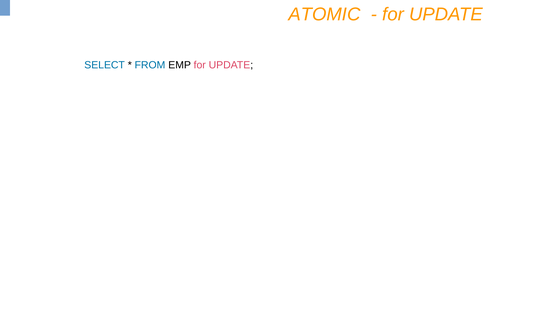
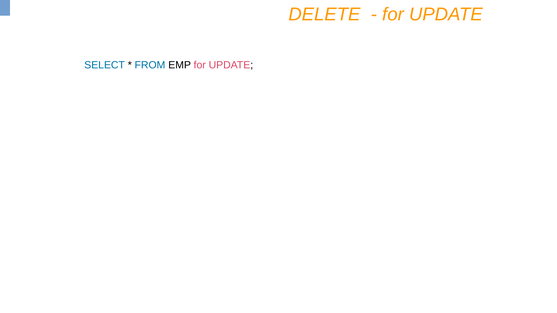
ATOMIC: ATOMIC -> DELETE
